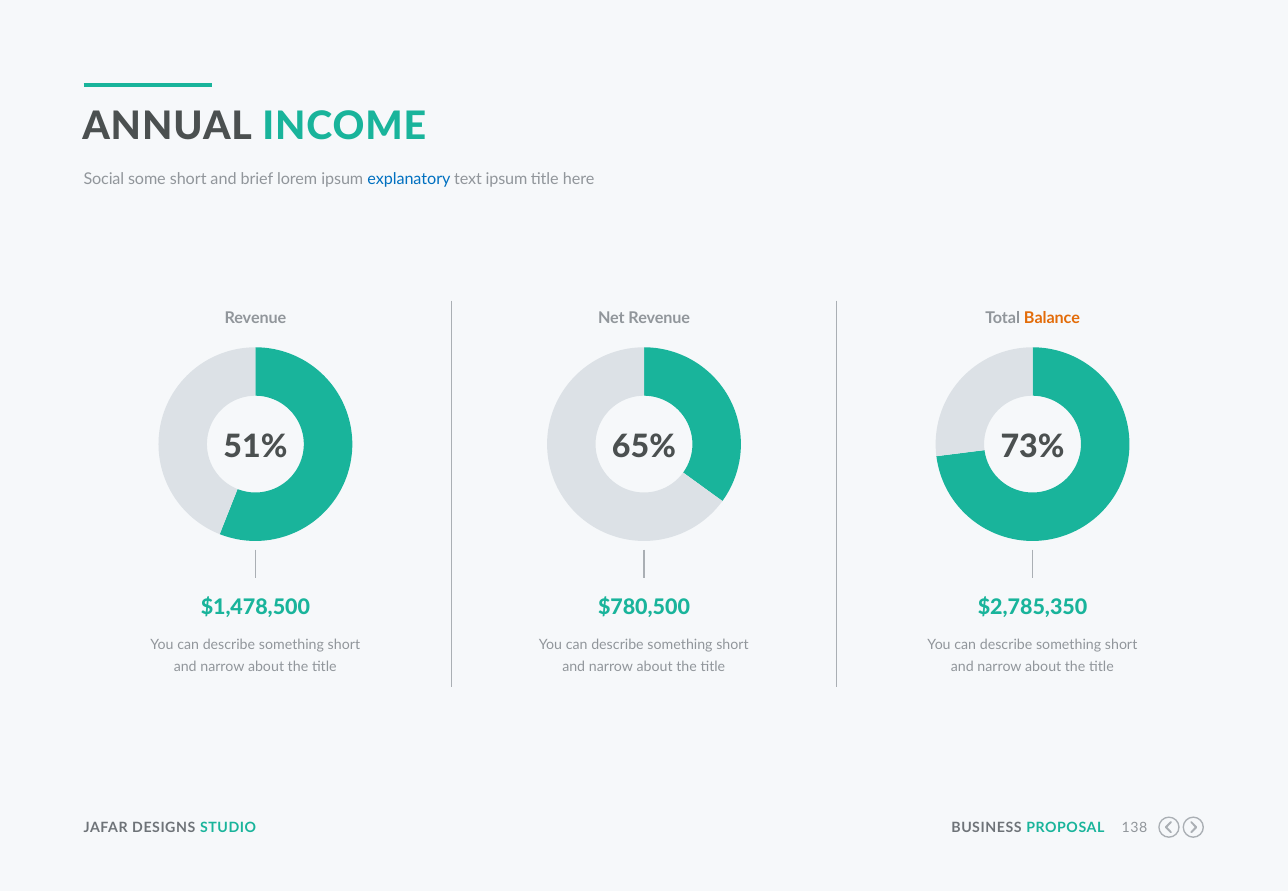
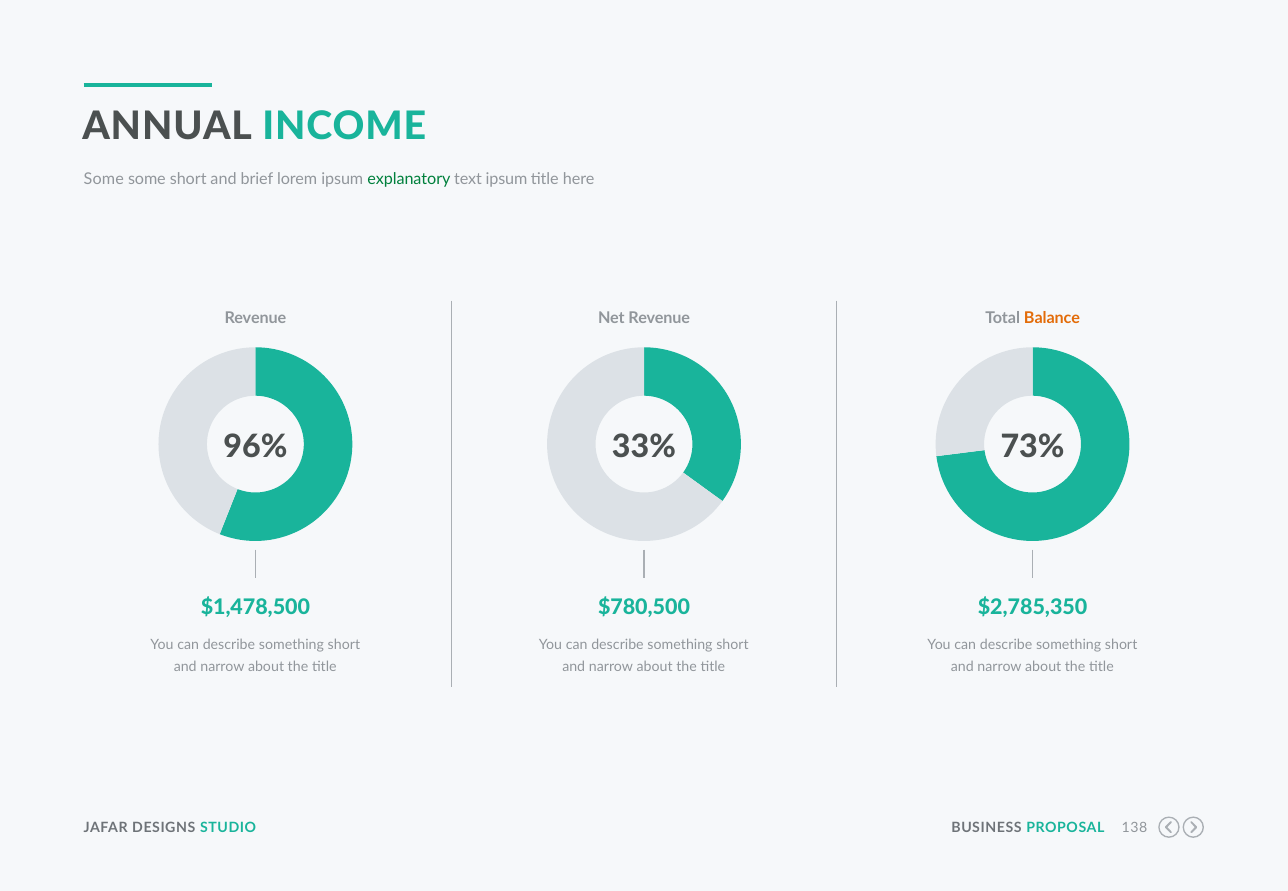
Social at (104, 179): Social -> Some
explanatory colour: blue -> green
51%: 51% -> 96%
65%: 65% -> 33%
